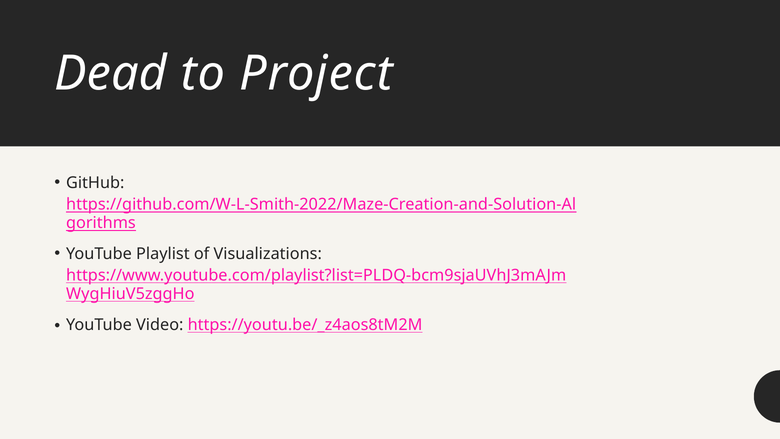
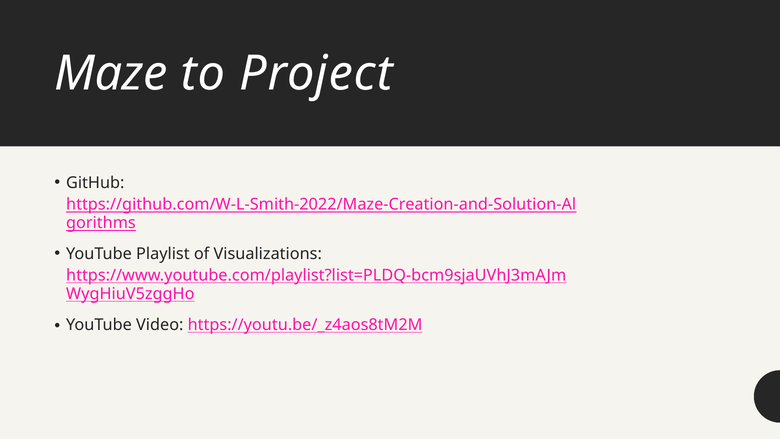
Dead: Dead -> Maze
